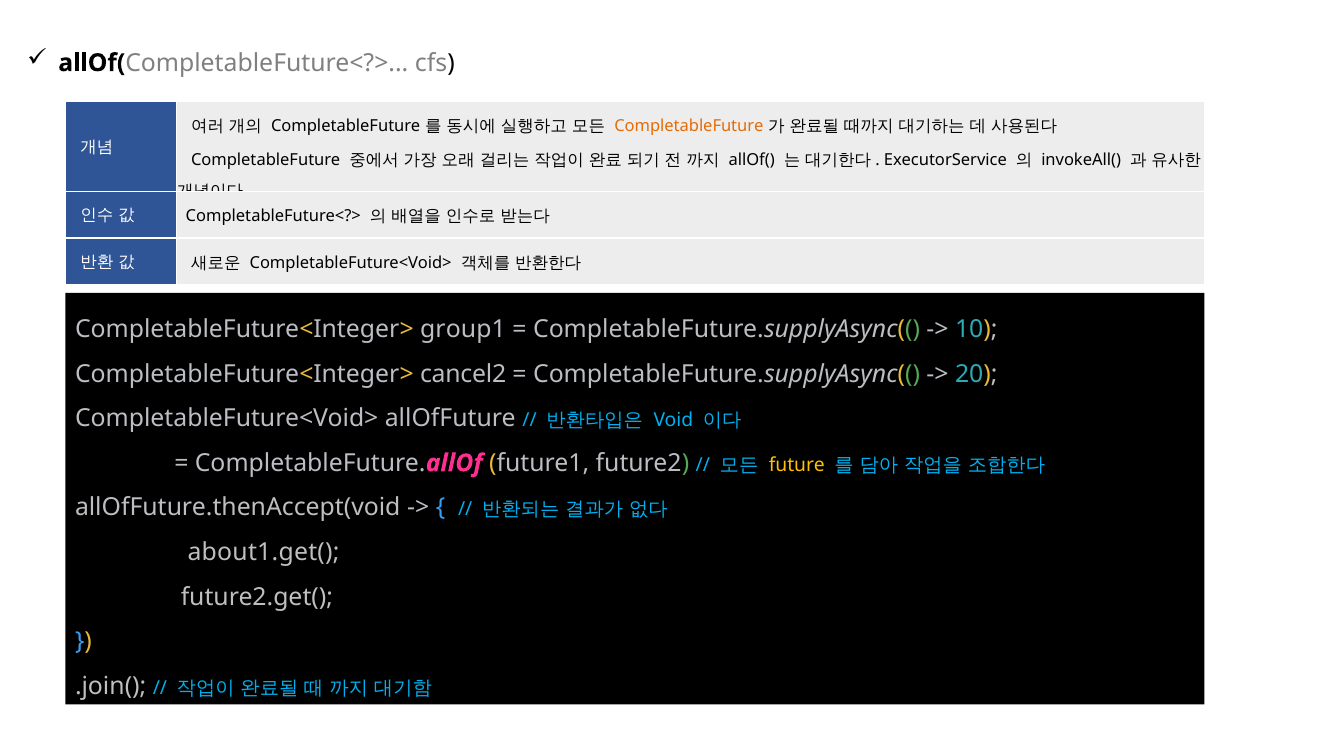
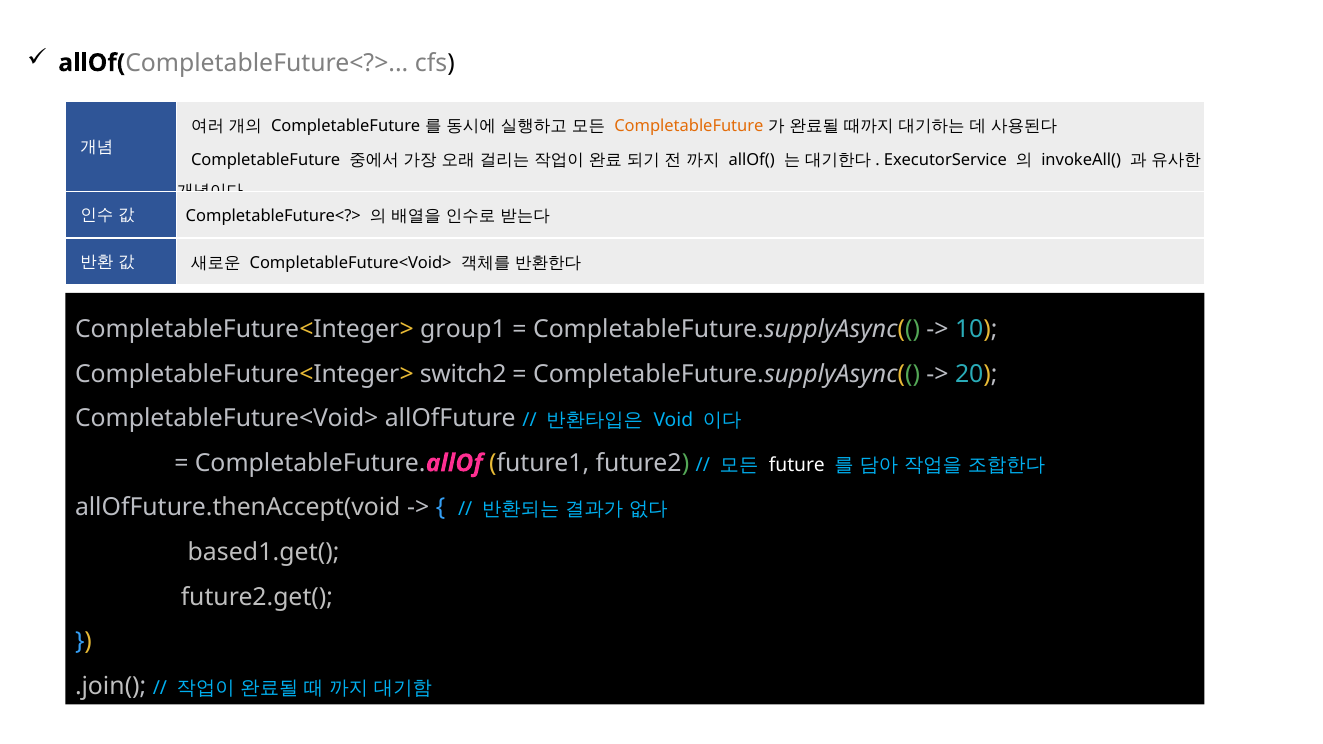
cancel2: cancel2 -> switch2
future colour: yellow -> white
about1.get(: about1.get( -> based1.get(
